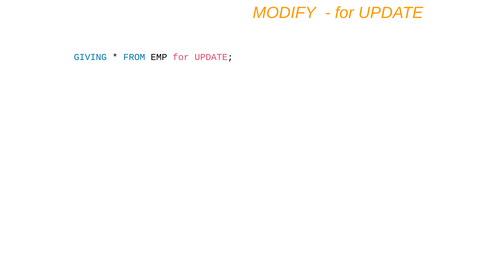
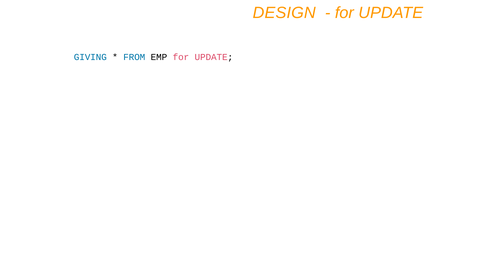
MODIFY: MODIFY -> DESIGN
